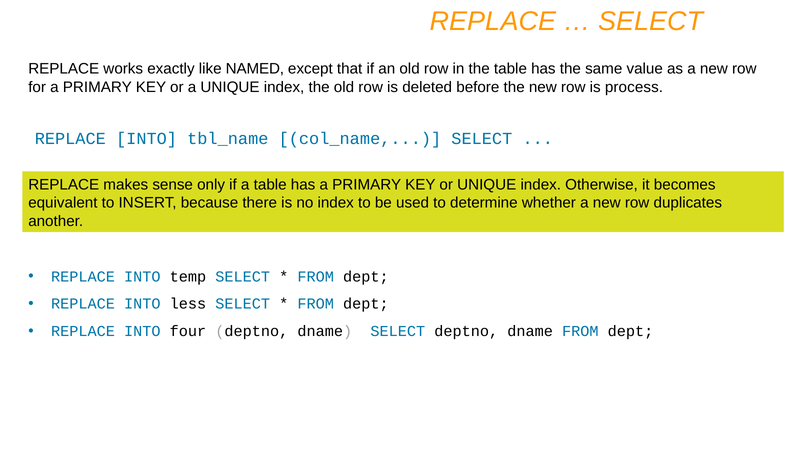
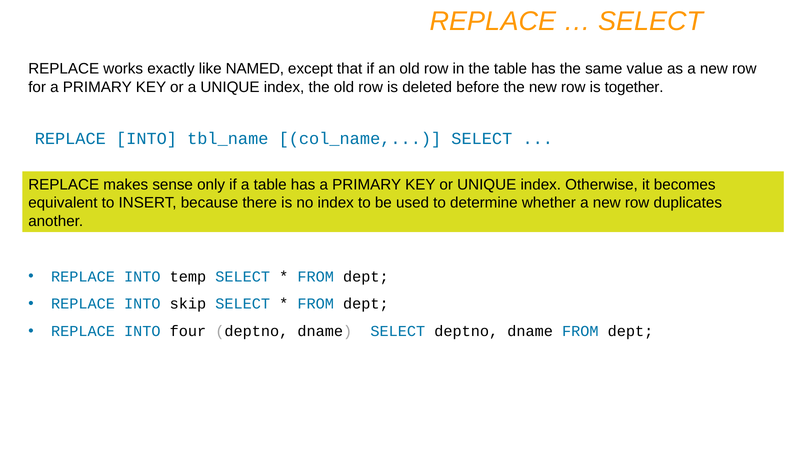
process: process -> together
less: less -> skip
